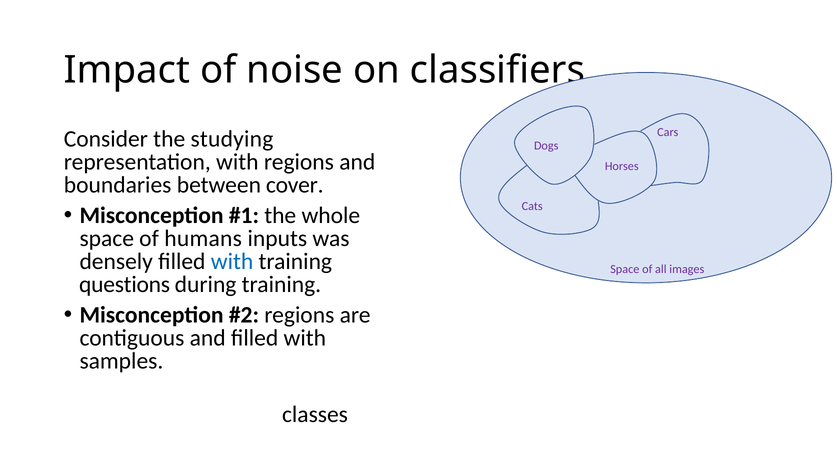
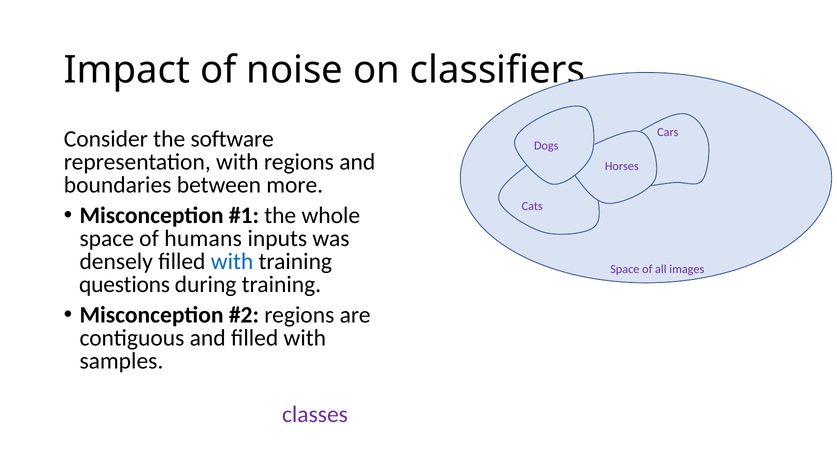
studying: studying -> software
cover: cover -> more
classes colour: black -> purple
